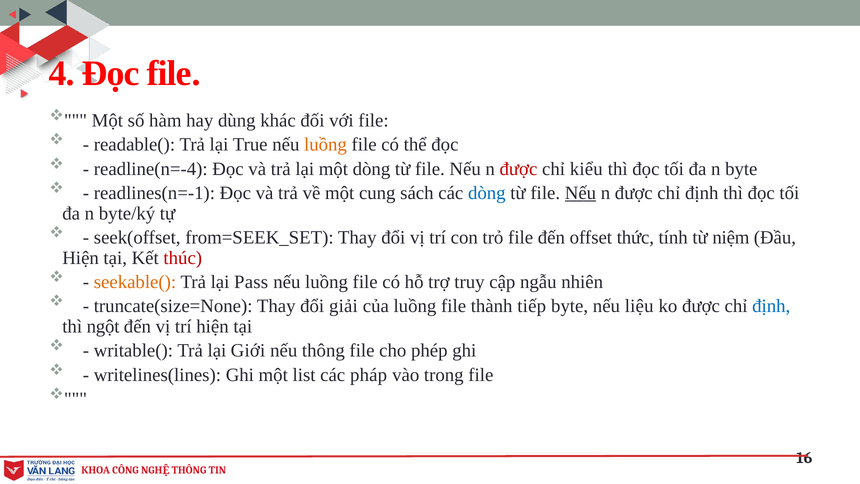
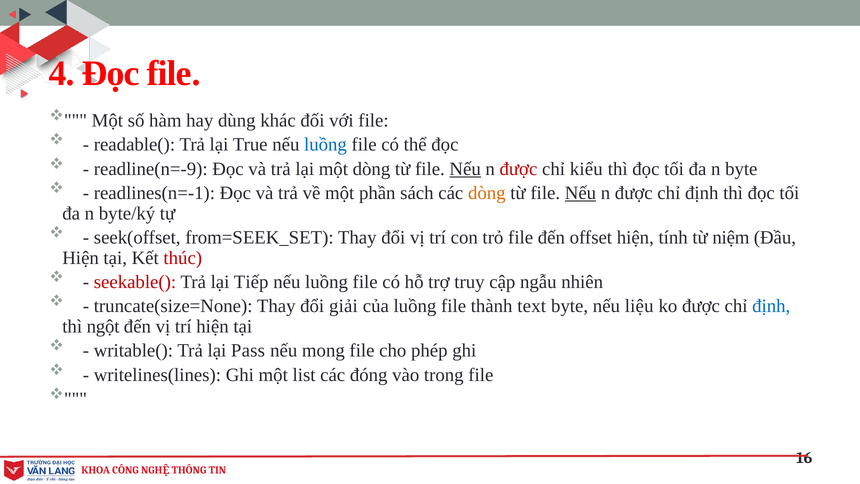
luồng at (325, 145) colour: orange -> blue
readline(n=-4: readline(n=-4 -> readline(n=-9
Nếu at (465, 169) underline: none -> present
cung: cung -> phần
dòng at (487, 193) colour: blue -> orange
offset thức: thức -> hiện
seekable( colour: orange -> red
Pass: Pass -> Tiếp
tiếp: tiếp -> text
Giới: Giới -> Pass
nếu thông: thông -> mong
pháp: pháp -> đóng
